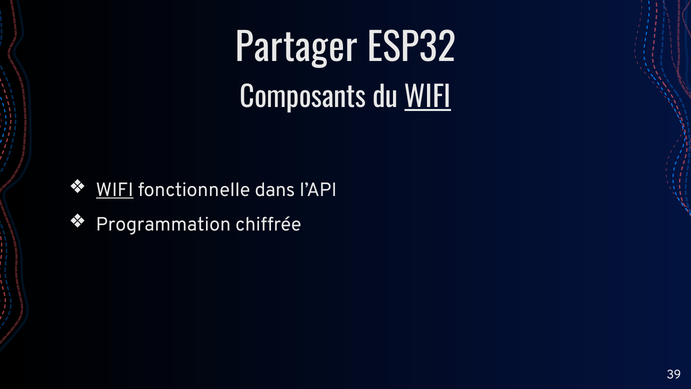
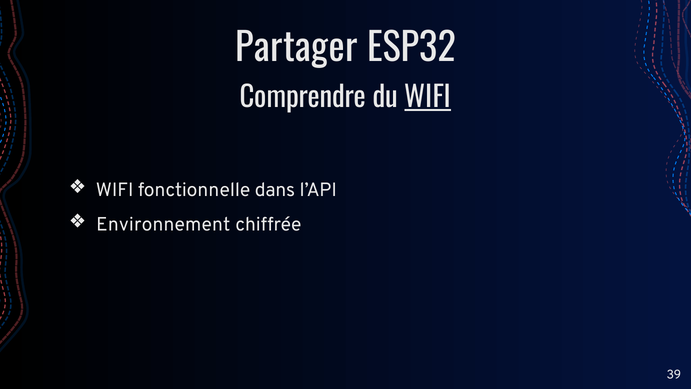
Composants: Composants -> Comprendre
WIFI at (115, 190) underline: present -> none
Programmation: Programmation -> Environnement
